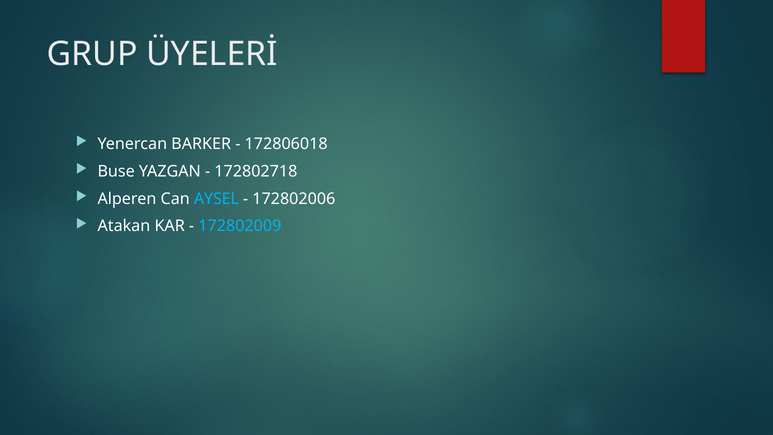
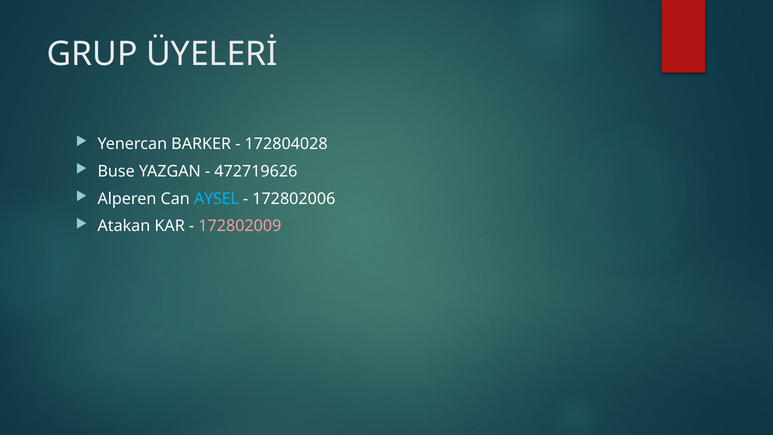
172806018: 172806018 -> 172804028
172802718: 172802718 -> 472719626
172802009 colour: light blue -> pink
